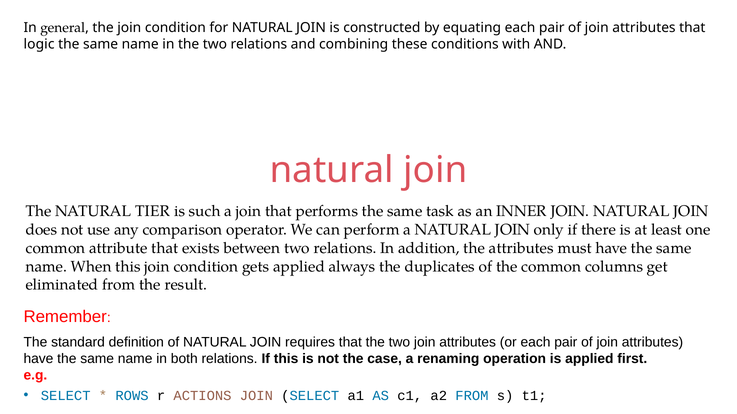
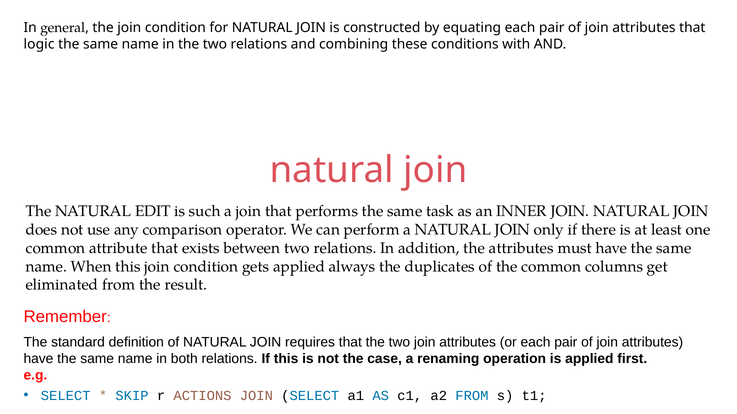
TIER: TIER -> EDIT
ROWS: ROWS -> SKIP
